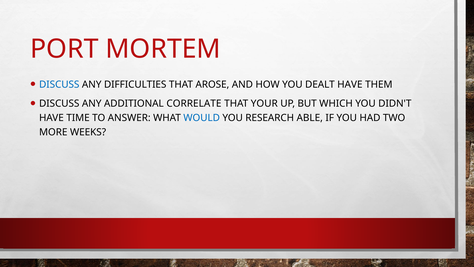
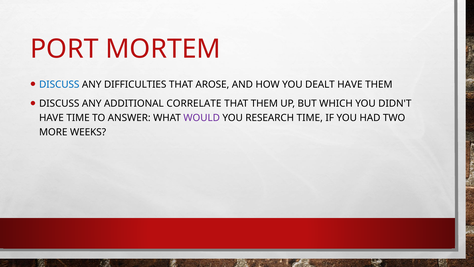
THAT YOUR: YOUR -> THEM
WOULD colour: blue -> purple
RESEARCH ABLE: ABLE -> TIME
